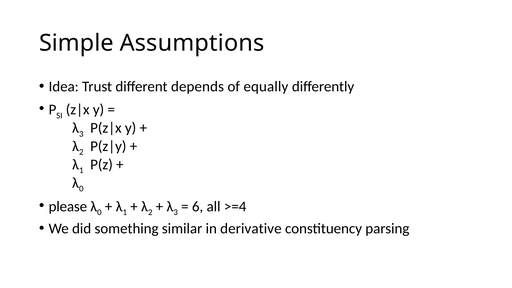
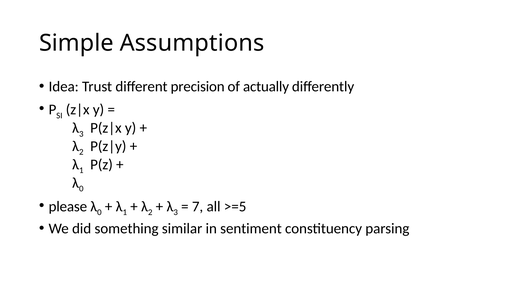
depends: depends -> precision
equally: equally -> actually
6: 6 -> 7
>=4: >=4 -> >=5
derivative: derivative -> sentiment
